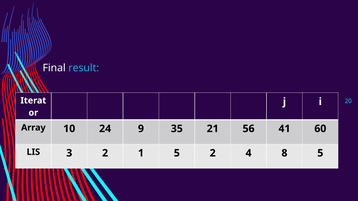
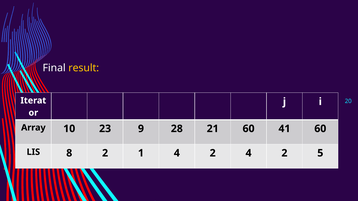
result colour: light blue -> yellow
24: 24 -> 23
35: 35 -> 28
21 56: 56 -> 60
3: 3 -> 8
1 5: 5 -> 4
2 4 8: 8 -> 2
